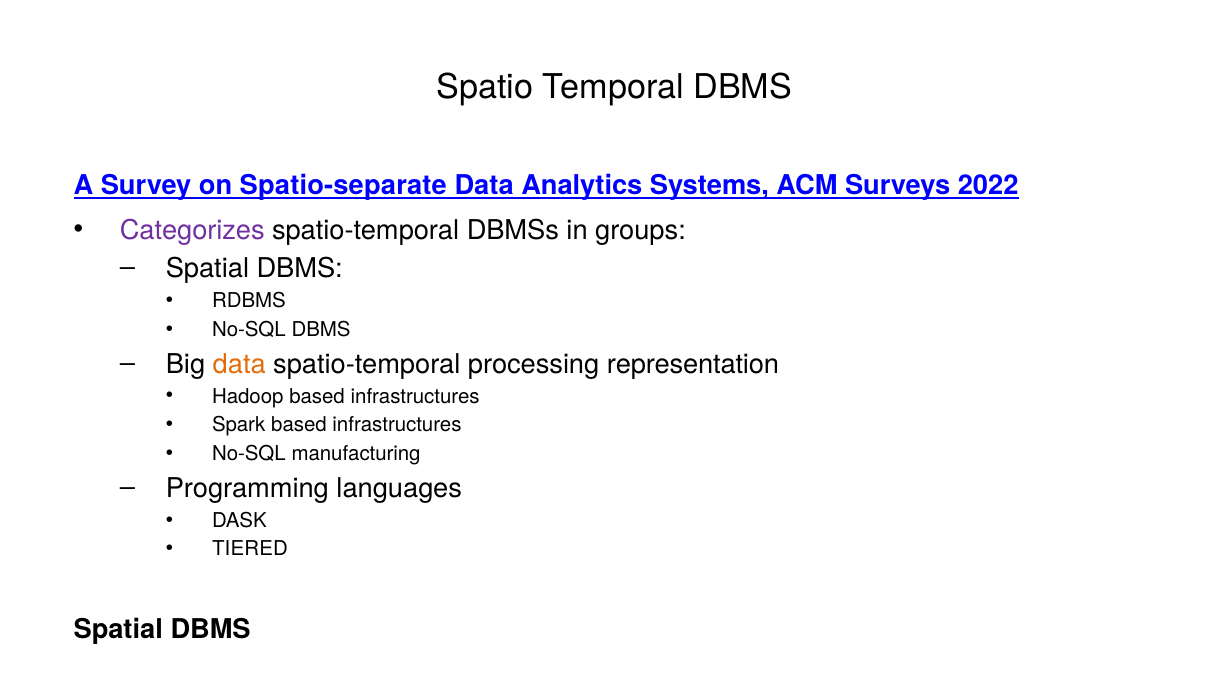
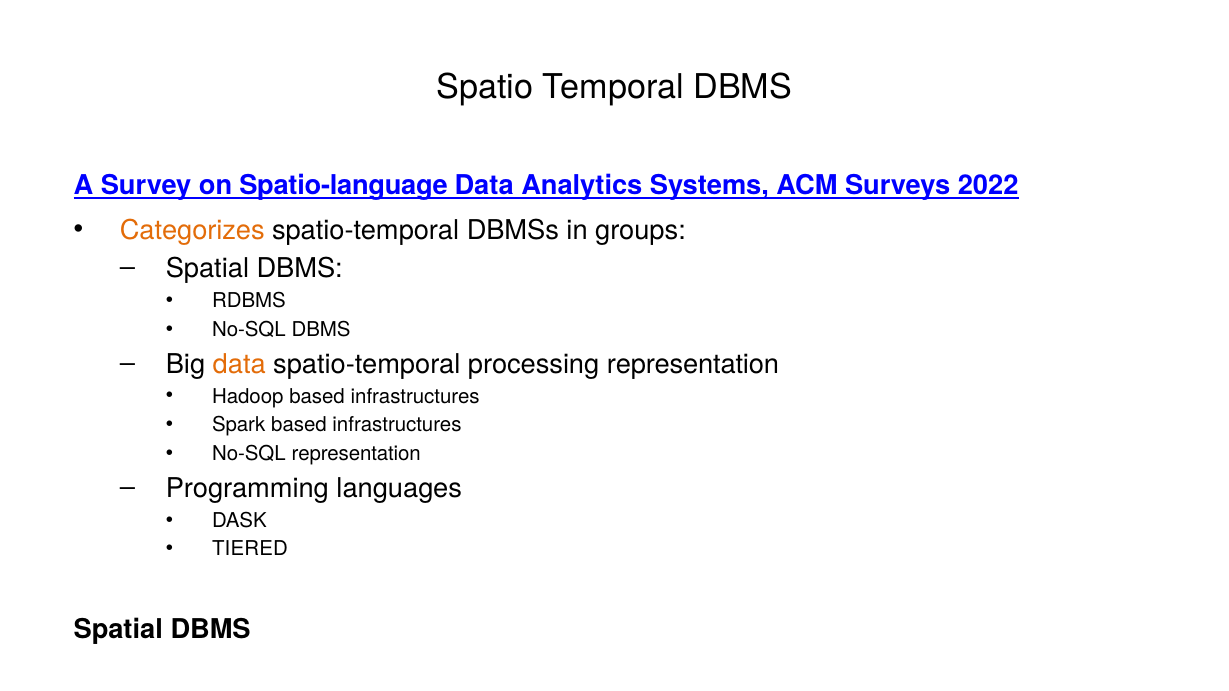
Spatio-separate: Spatio-separate -> Spatio-language
Categorizes colour: purple -> orange
No-SQL manufacturing: manufacturing -> representation
